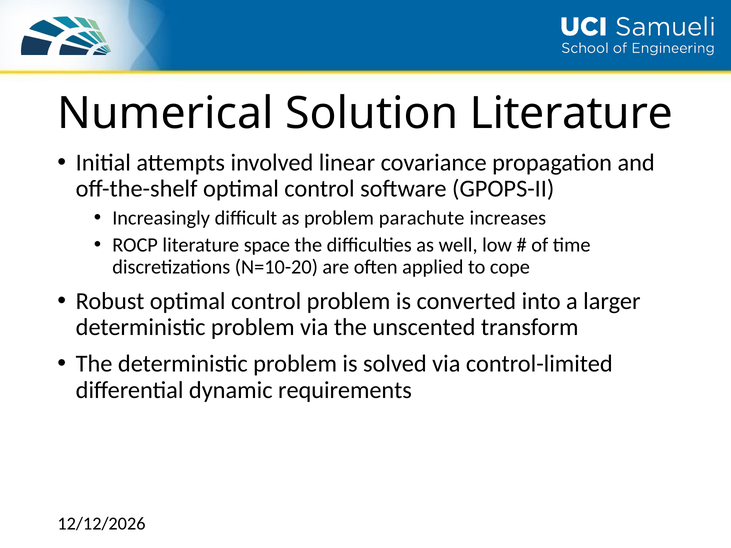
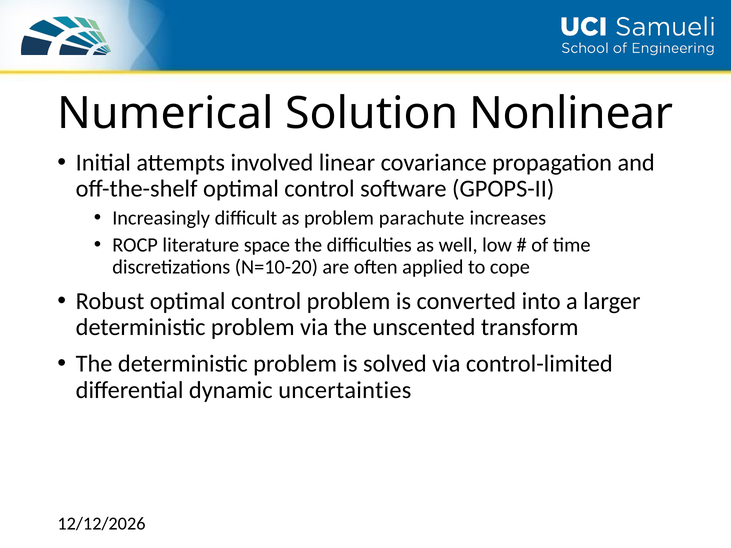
Solution Literature: Literature -> Nonlinear
requirements: requirements -> uncertainties
